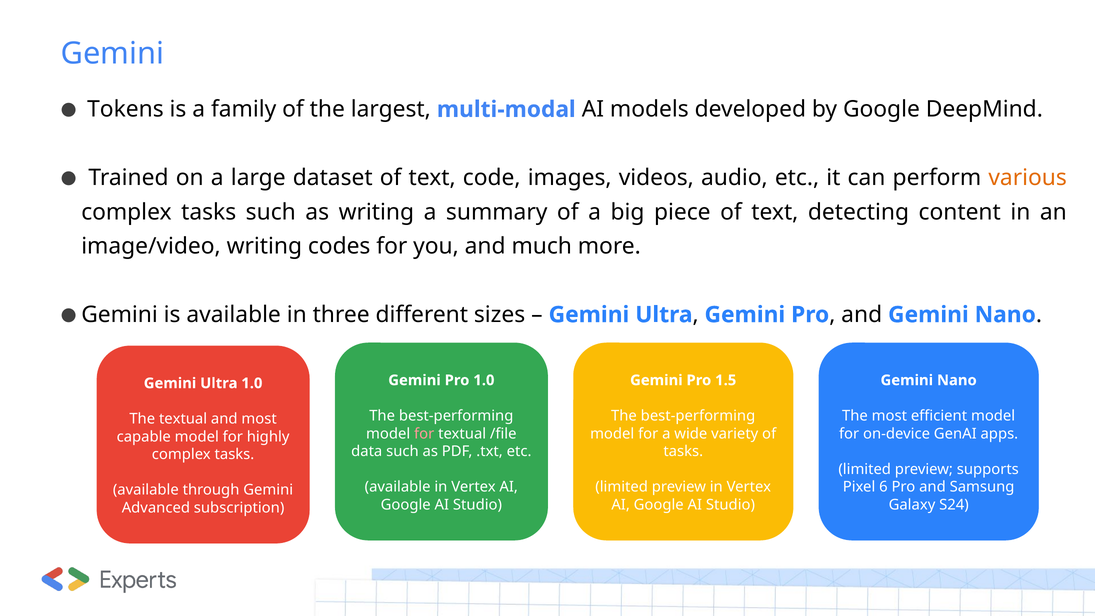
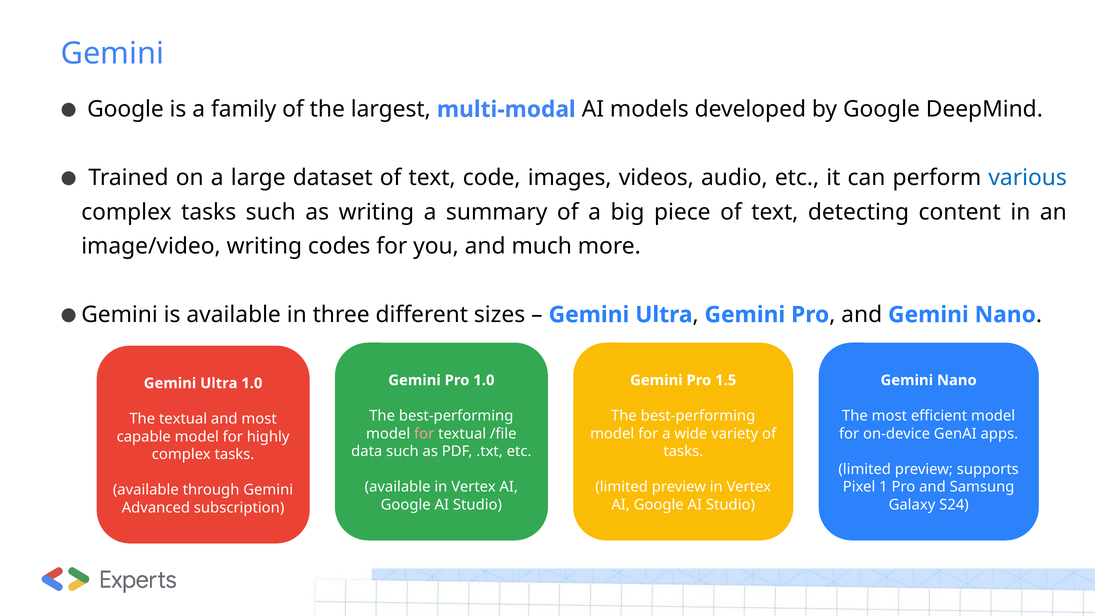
Tokens at (125, 109): Tokens -> Google
various colour: orange -> blue
6: 6 -> 1
